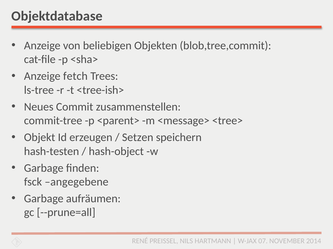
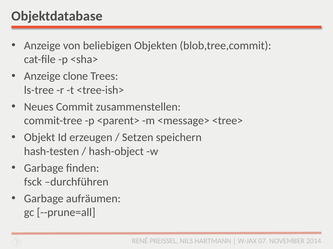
fetch: fetch -> clone
angegebene: angegebene -> durchführen
